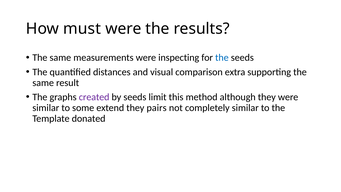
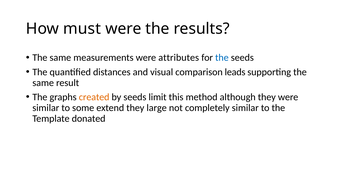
inspecting: inspecting -> attributes
extra: extra -> leads
created colour: purple -> orange
pairs: pairs -> large
